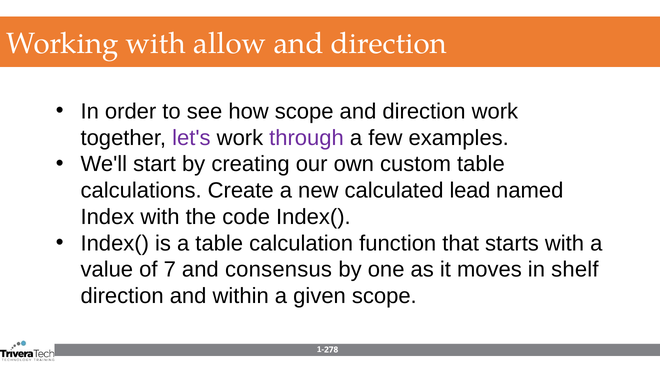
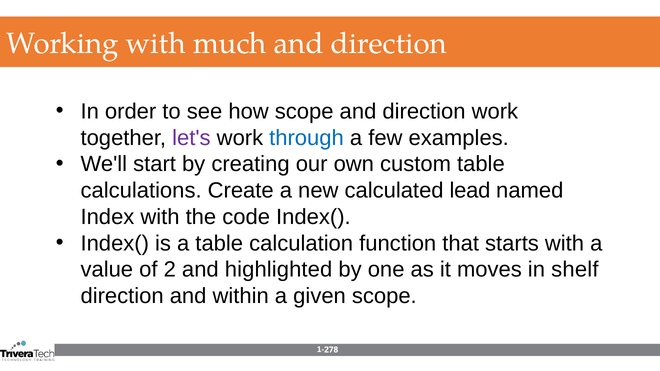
allow: allow -> much
through colour: purple -> blue
7: 7 -> 2
consensus: consensus -> highlighted
